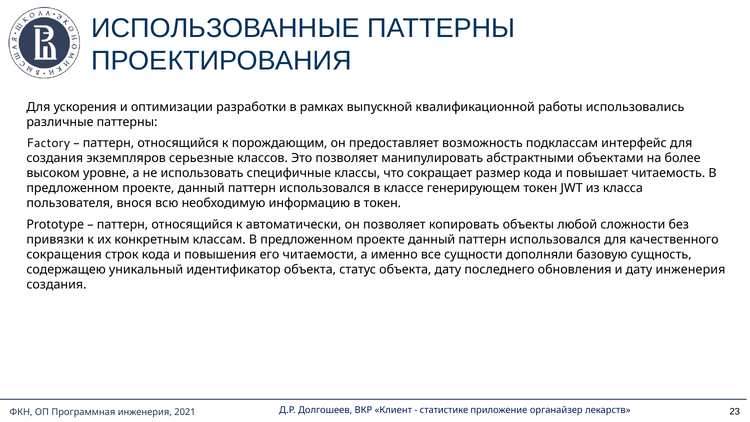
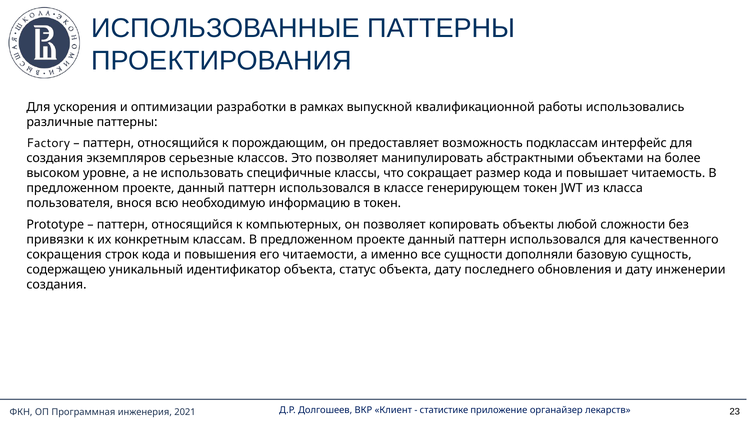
автоматически: автоматически -> компьютерных
дату инженерия: инженерия -> инженерии
